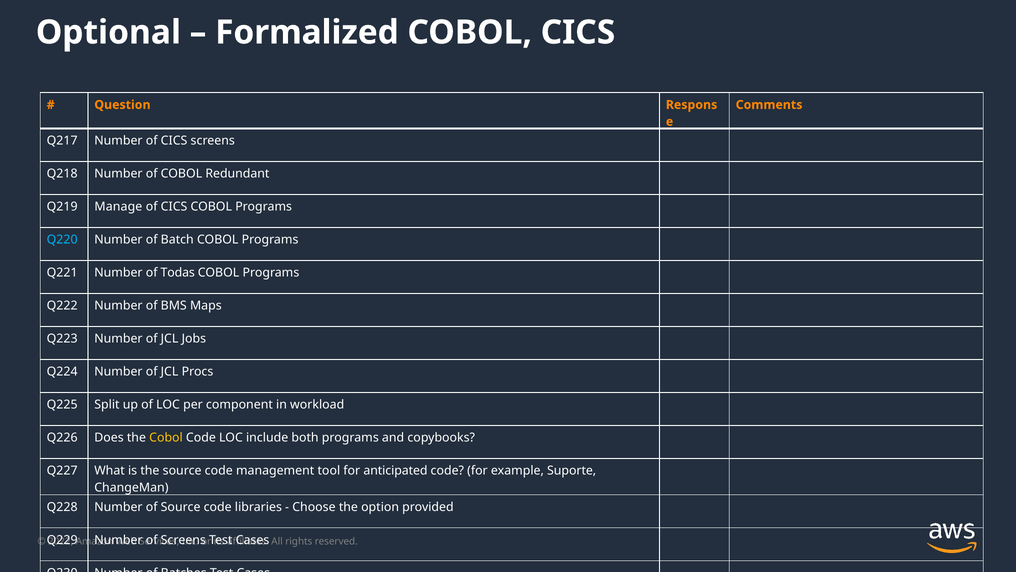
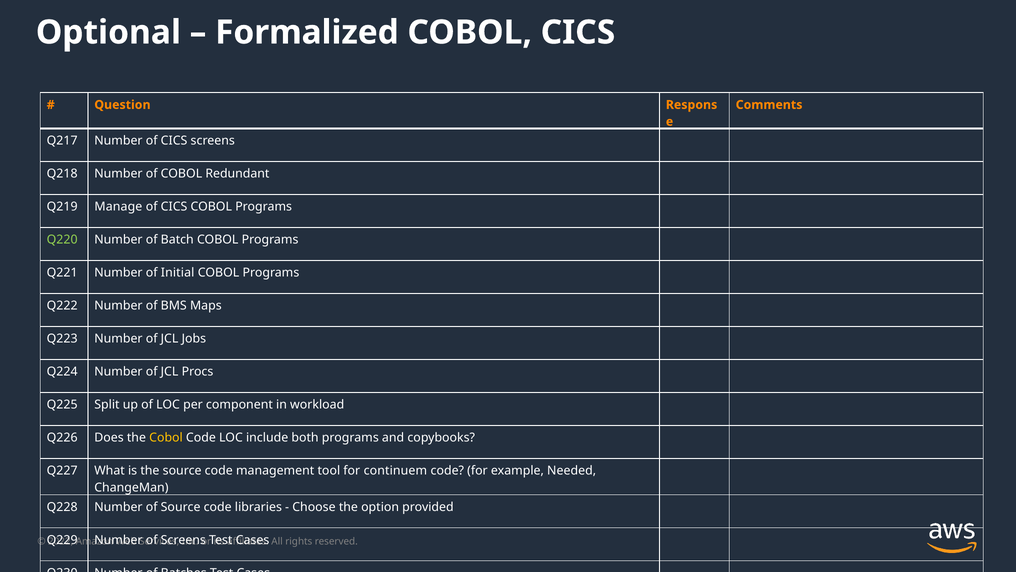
Q220 colour: light blue -> light green
Todas: Todas -> Initial
anticipated: anticipated -> continuem
Suporte: Suporte -> Needed
